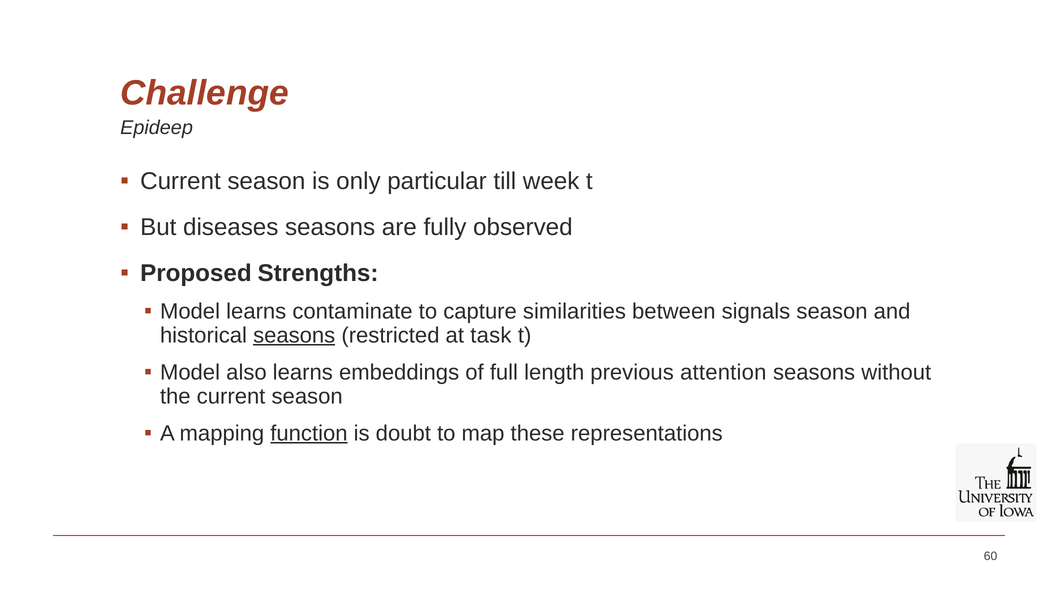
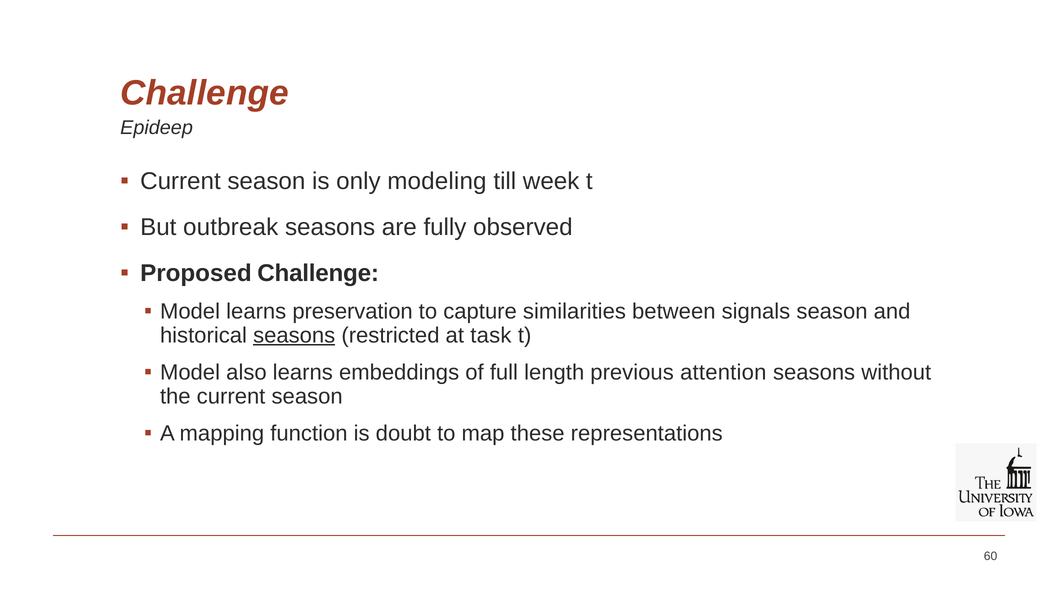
particular: particular -> modeling
diseases: diseases -> outbreak
Proposed Strengths: Strengths -> Challenge
contaminate: contaminate -> preservation
function underline: present -> none
